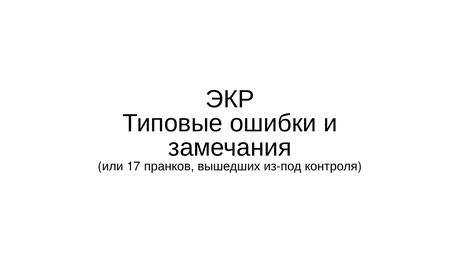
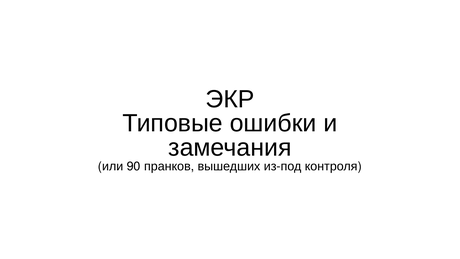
17: 17 -> 90
